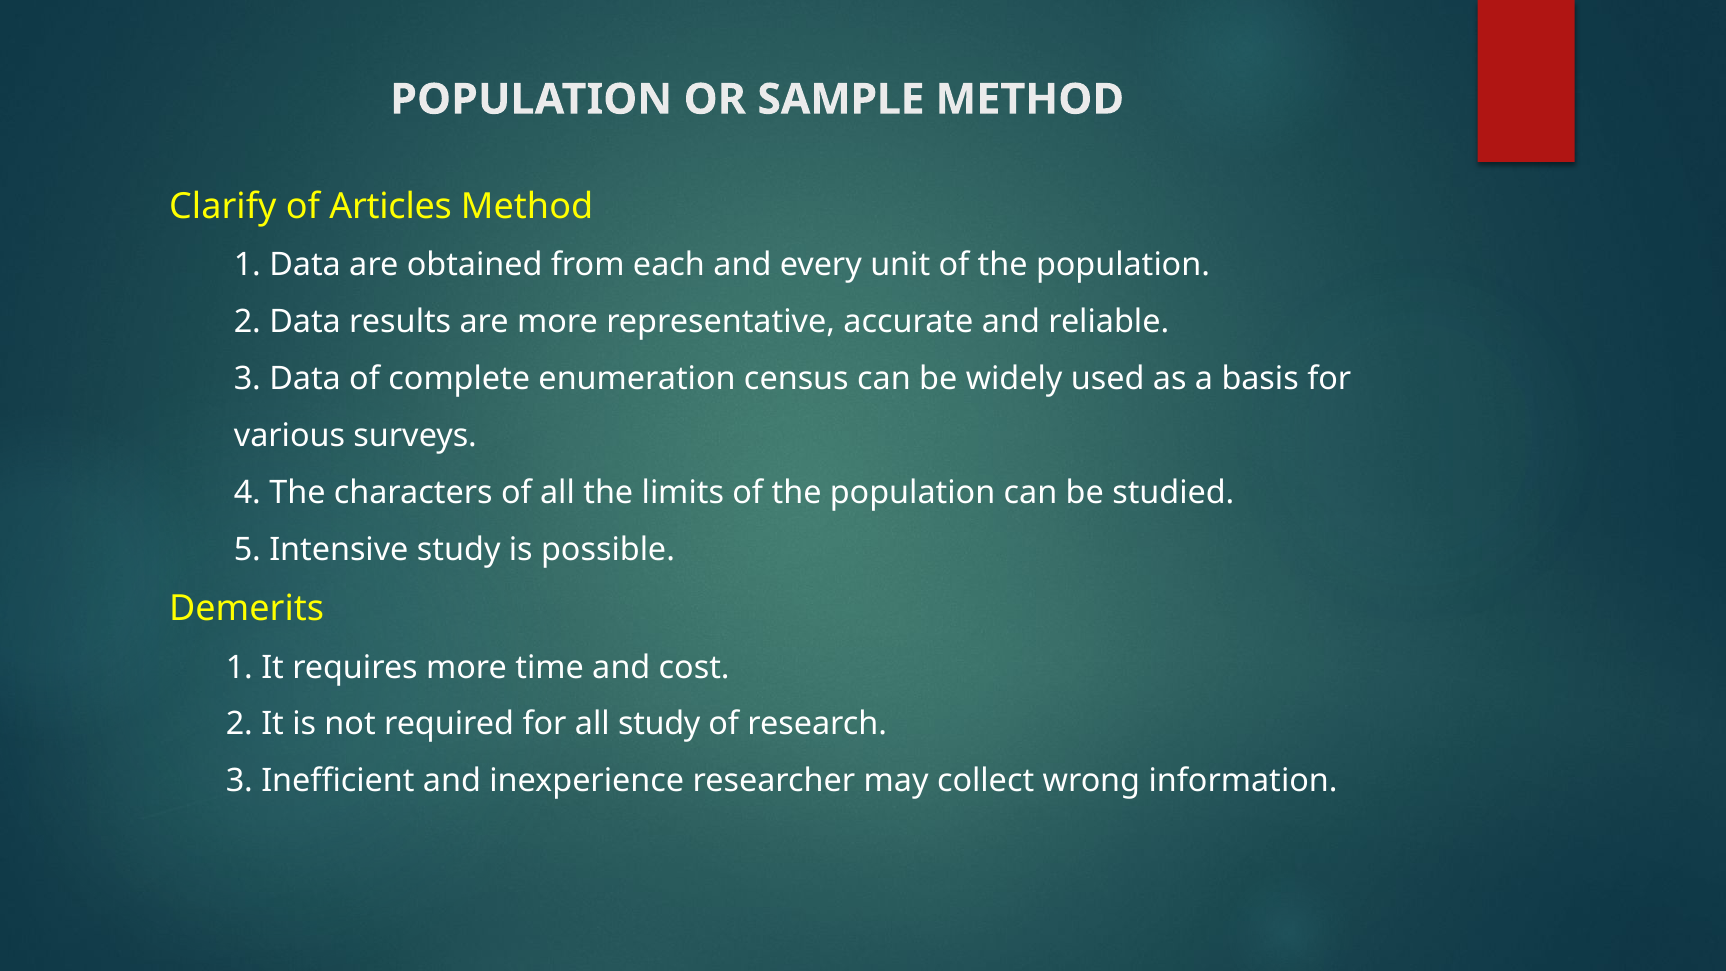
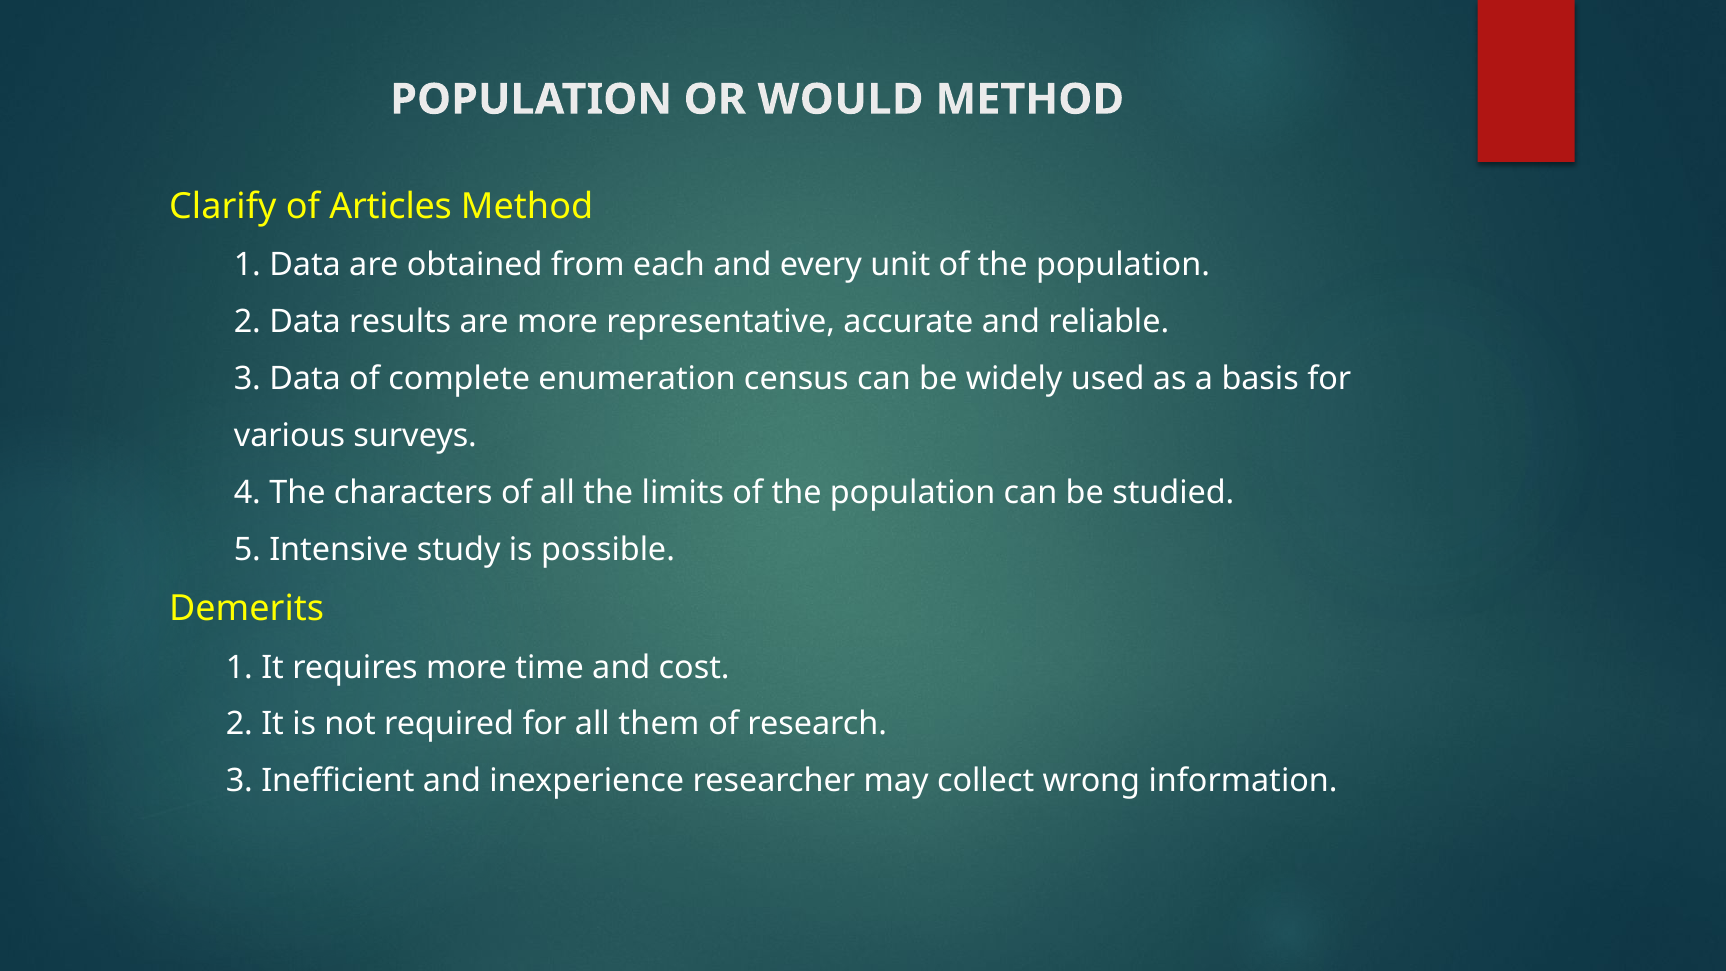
SAMPLE: SAMPLE -> WOULD
all study: study -> them
